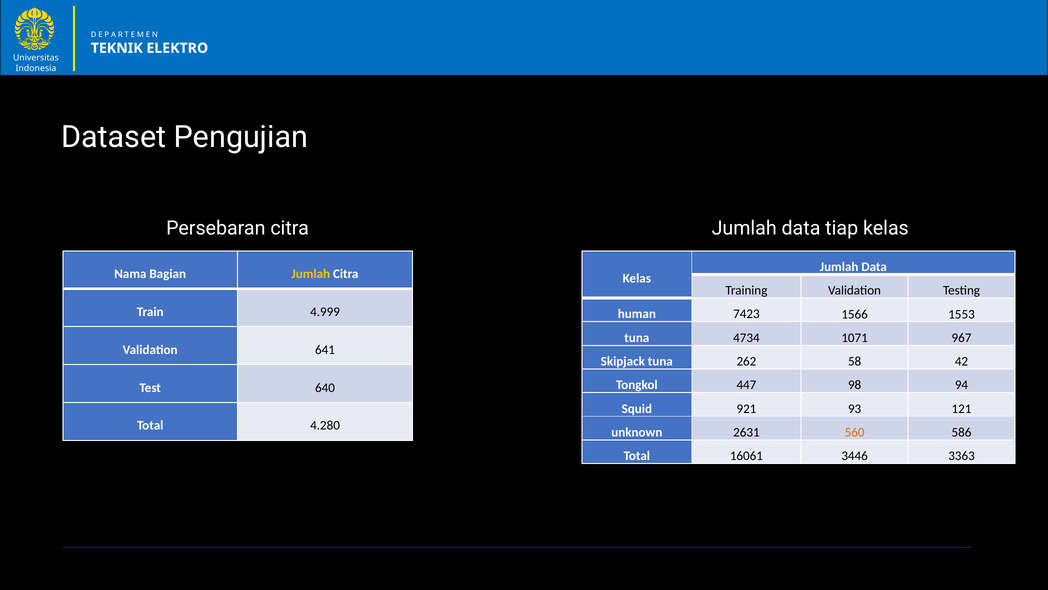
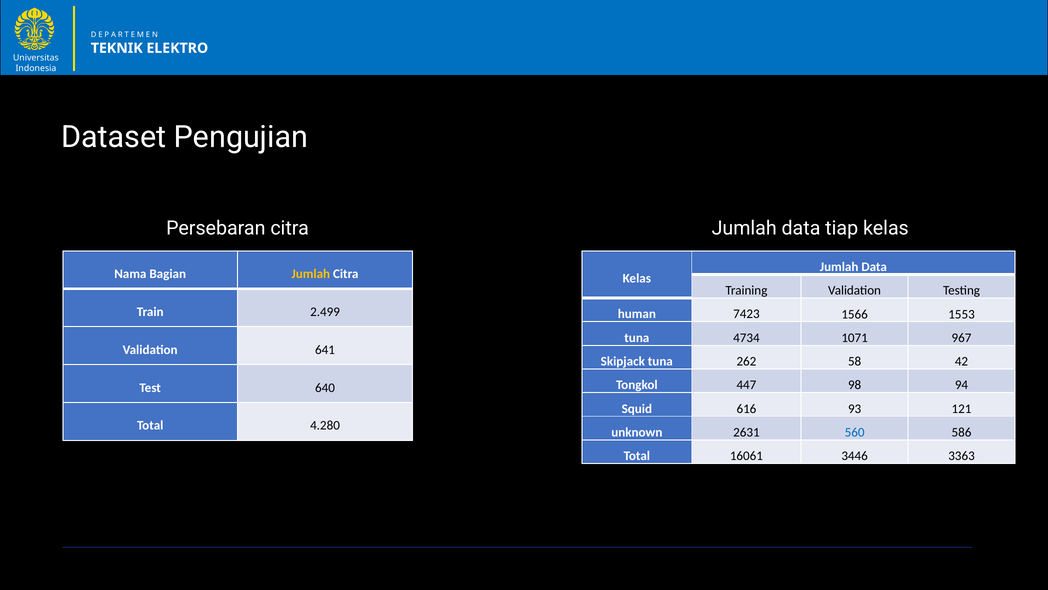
4.999: 4.999 -> 2.499
921: 921 -> 616
560 colour: orange -> blue
